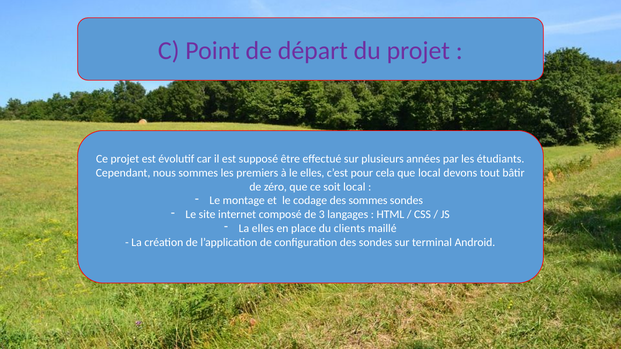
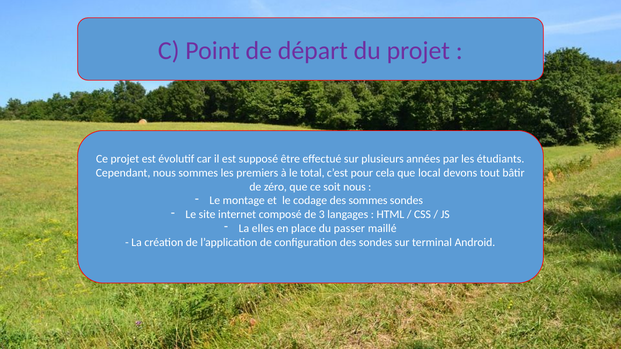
le elles: elles -> total
soit local: local -> nous
clients: clients -> passer
